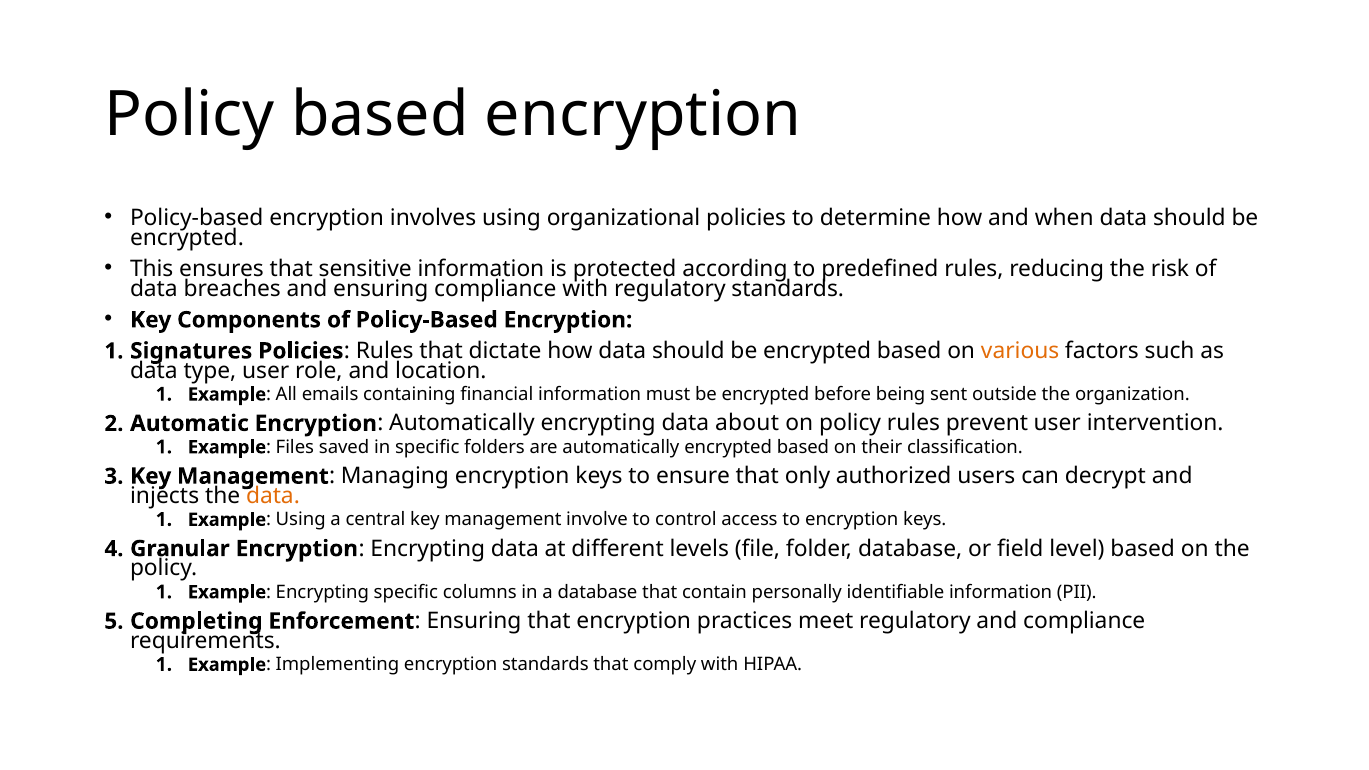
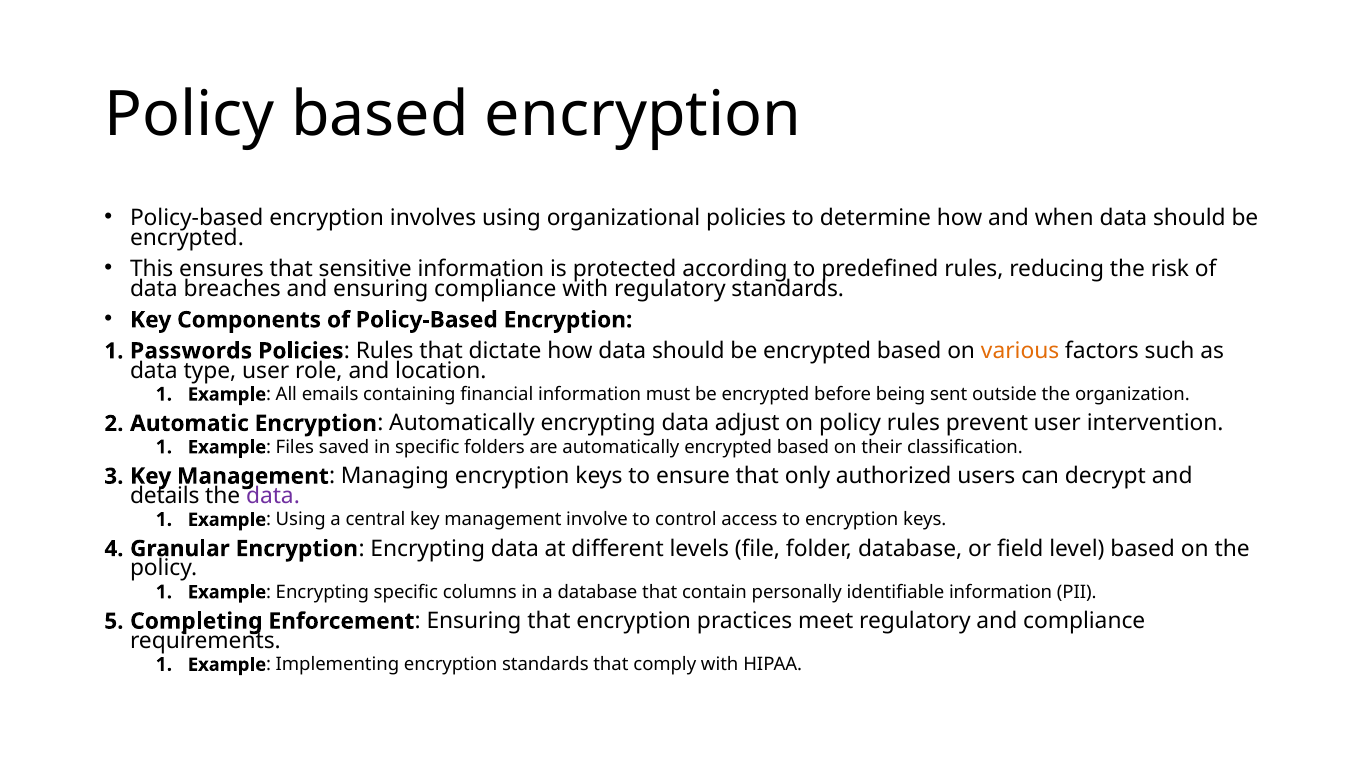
Signatures: Signatures -> Passwords
about: about -> adjust
injects: injects -> details
data at (273, 496) colour: orange -> purple
